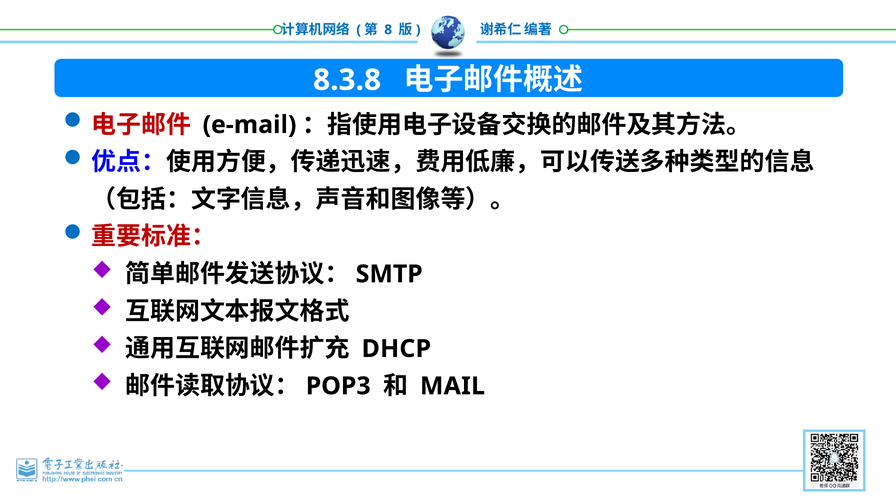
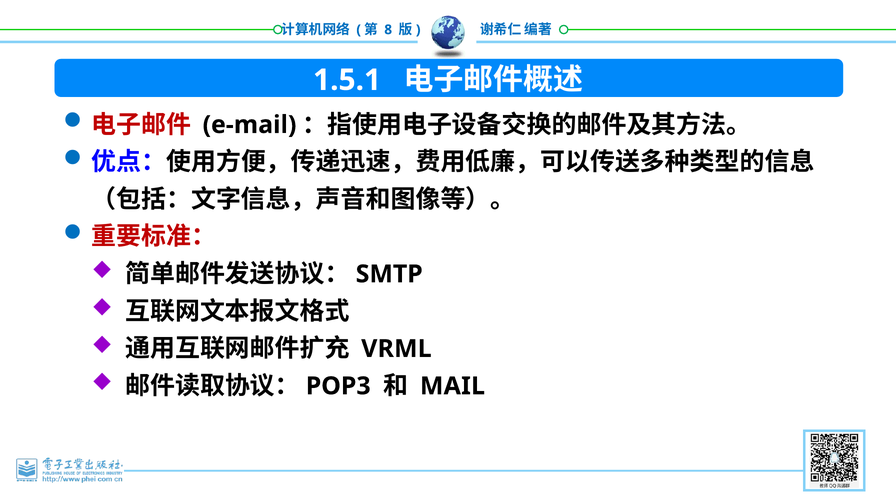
8.3.8: 8.3.8 -> 1.5.1
DHCP: DHCP -> VRML
